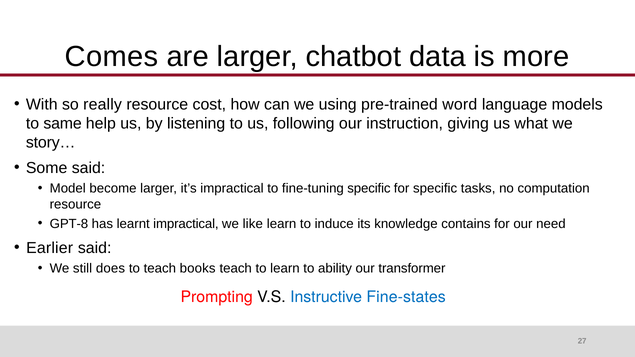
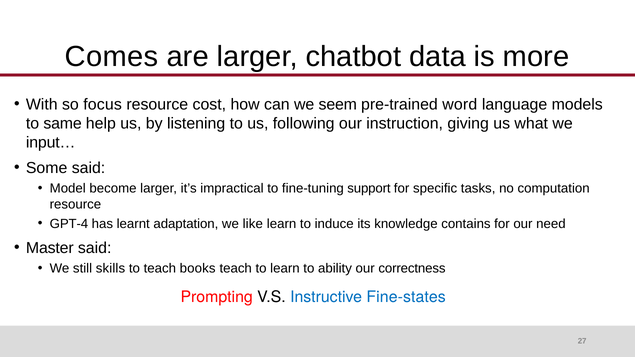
really: really -> focus
using: using -> seem
story…: story… -> input…
fine-tuning specific: specific -> support
GPT-8: GPT-8 -> GPT-4
learnt impractical: impractical -> adaptation
Earlier: Earlier -> Master
does: does -> skills
transformer: transformer -> correctness
